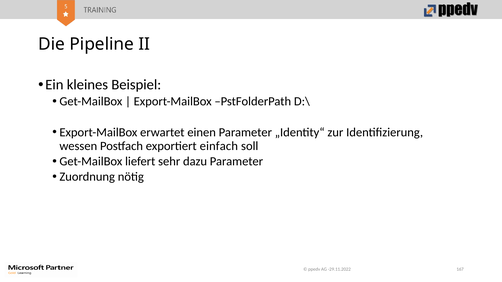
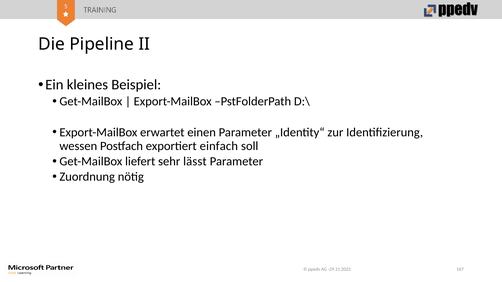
dazu: dazu -> lässt
